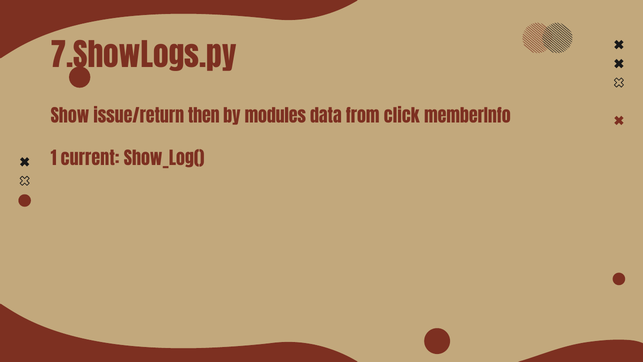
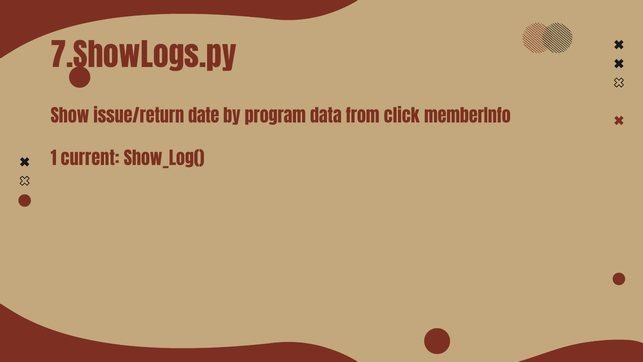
then: then -> date
modules: modules -> program
